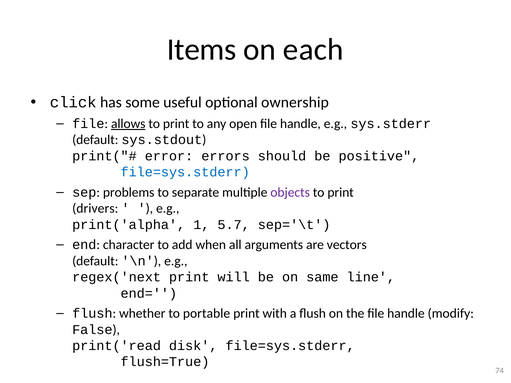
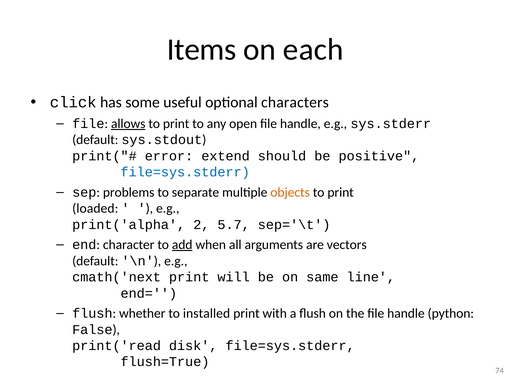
ownership: ownership -> characters
errors: errors -> extend
objects colour: purple -> orange
drivers: drivers -> loaded
1: 1 -> 2
add underline: none -> present
regex('next: regex('next -> cmath('next
portable: portable -> installed
modify: modify -> python
